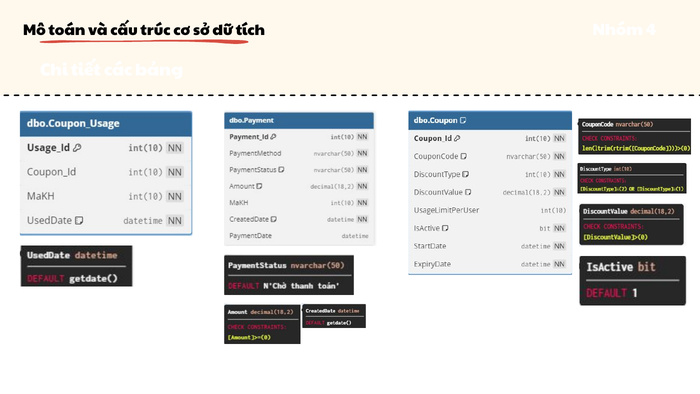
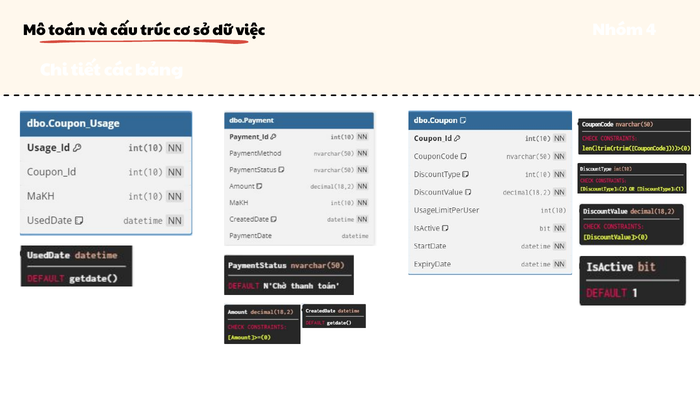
tích: tích -> việc
